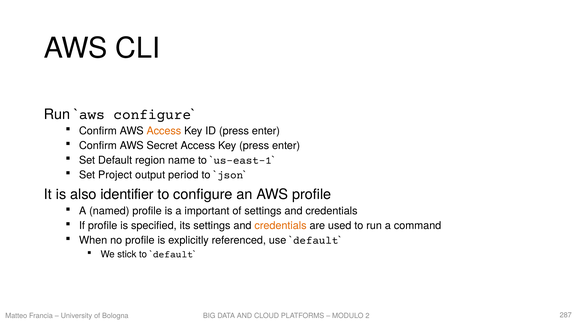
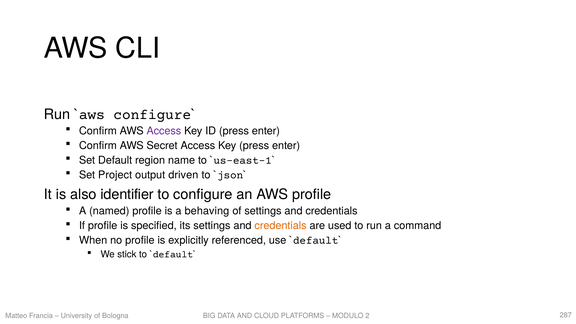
Access at (164, 131) colour: orange -> purple
period: period -> driven
important: important -> behaving
